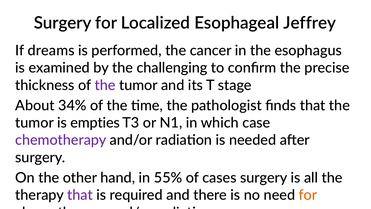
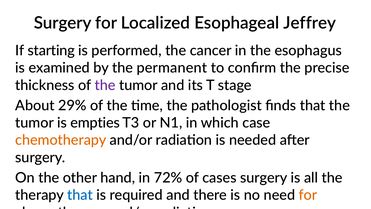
dreams: dreams -> starting
challenging: challenging -> permanent
34%: 34% -> 29%
chemotherapy at (61, 140) colour: purple -> orange
55%: 55% -> 72%
that at (80, 195) colour: purple -> blue
